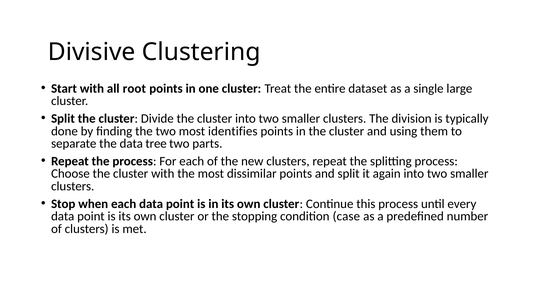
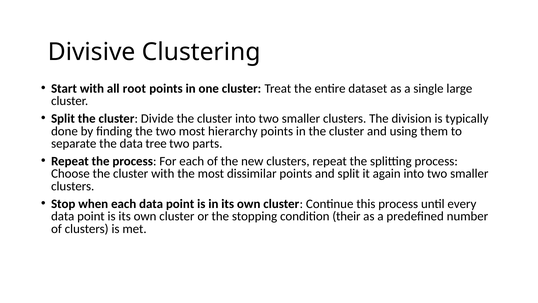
identifies: identifies -> hierarchy
case: case -> their
